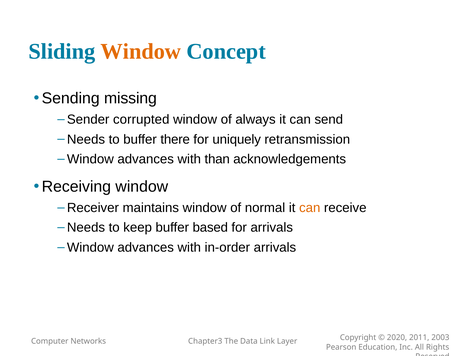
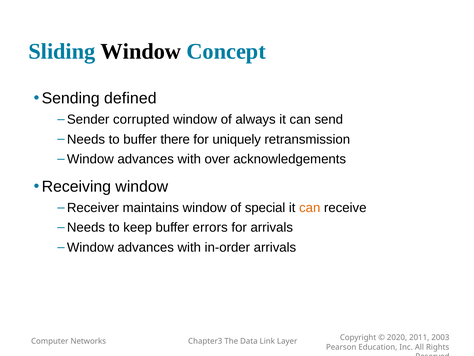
Window at (141, 51) colour: orange -> black
missing: missing -> defined
than: than -> over
normal: normal -> special
based: based -> errors
